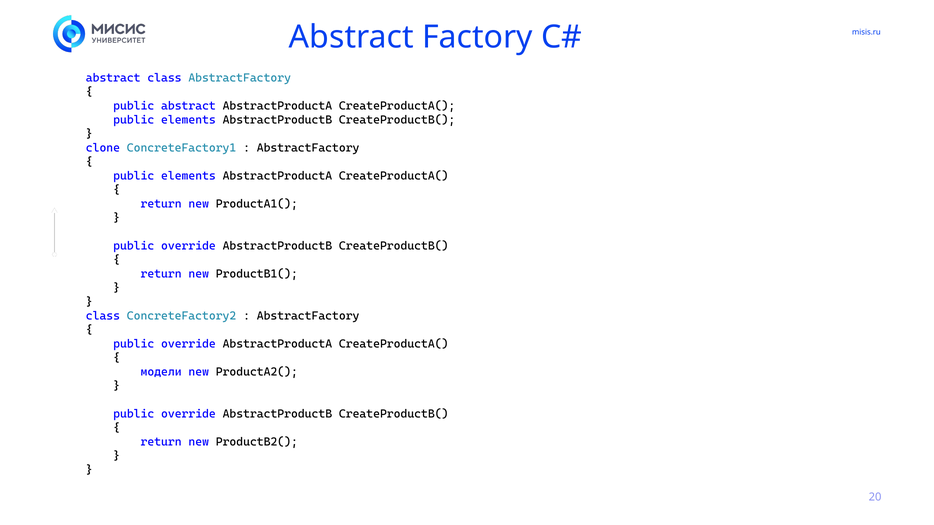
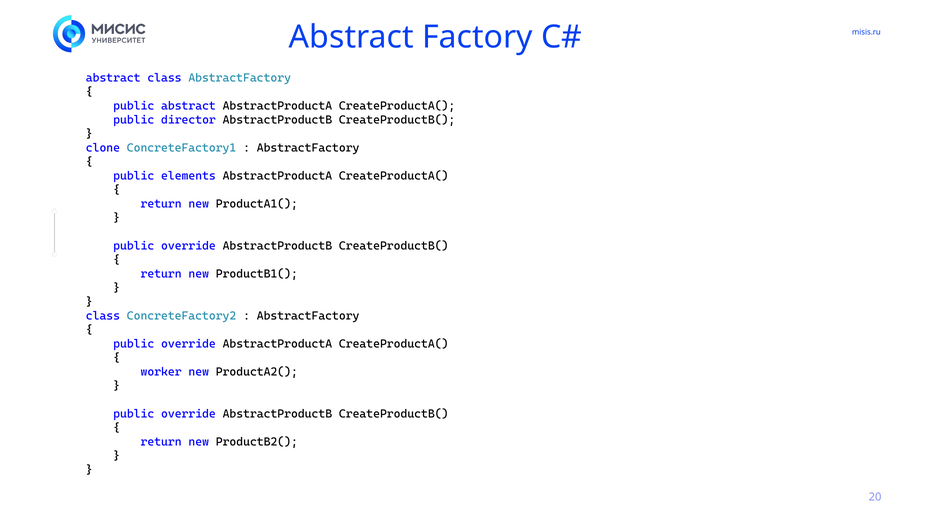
elements at (188, 120): elements -> director
модели: модели -> worker
